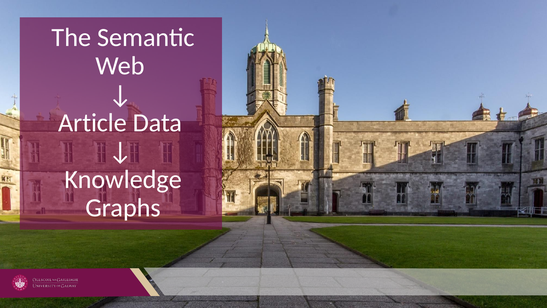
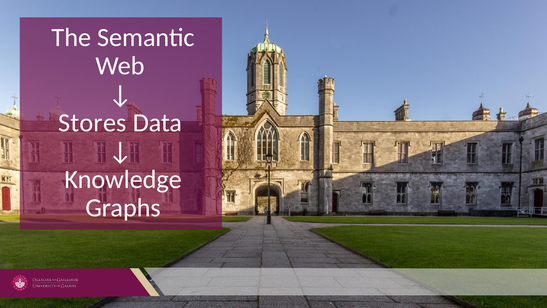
Article: Article -> Stores
